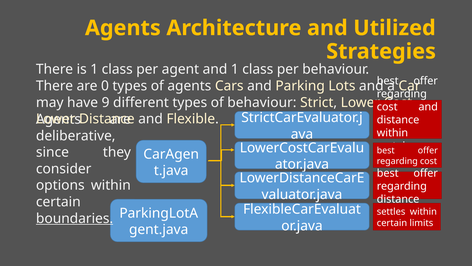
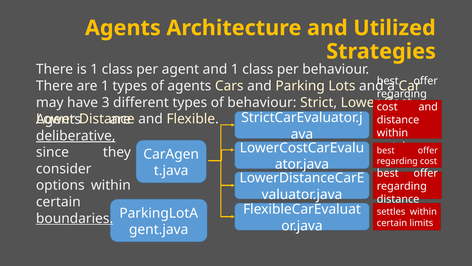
are 0: 0 -> 1
9: 9 -> 3
deliberative underline: none -> present
